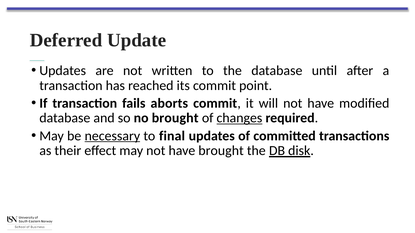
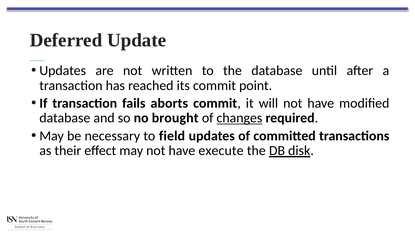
necessary underline: present -> none
final: final -> field
have brought: brought -> execute
